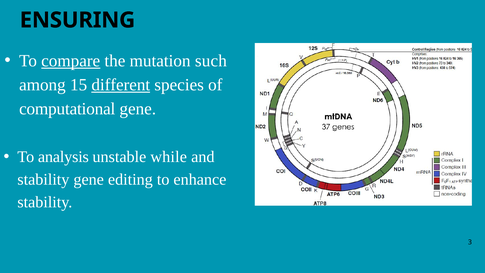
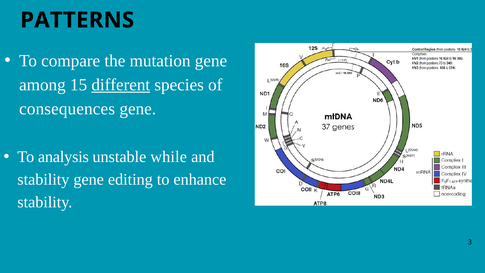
ENSURING: ENSURING -> PATTERNS
compare underline: present -> none
mutation such: such -> gene
computational: computational -> consequences
